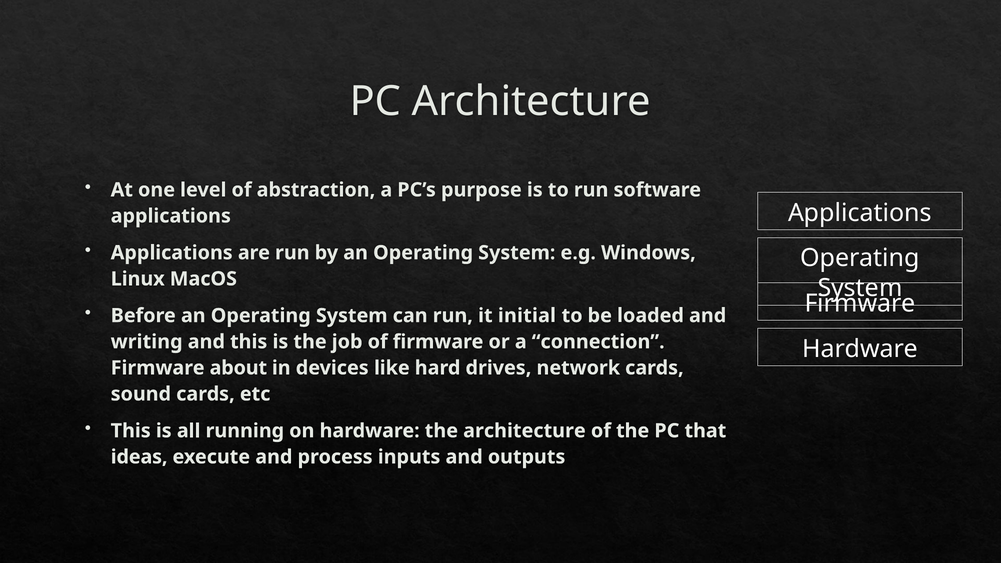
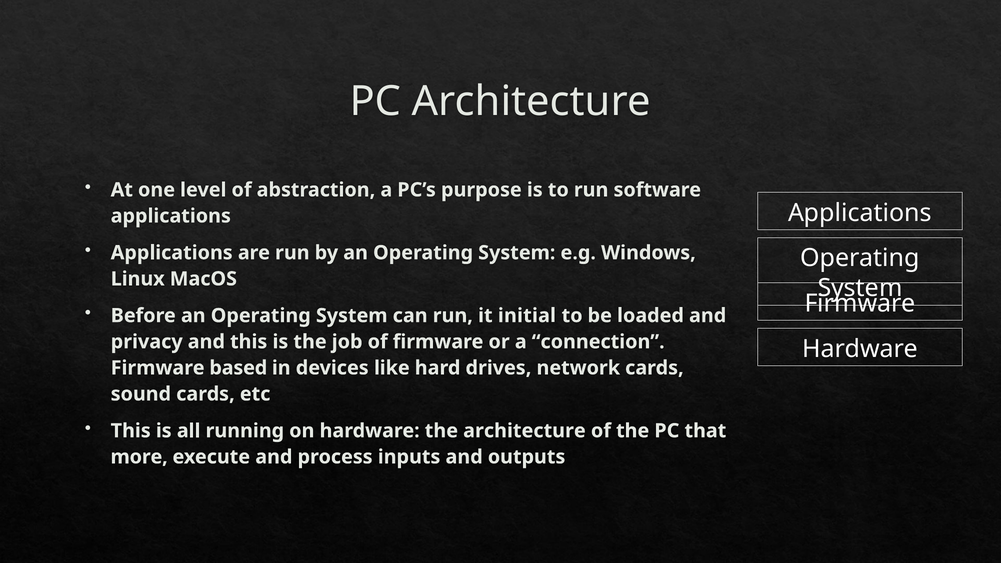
writing: writing -> privacy
about: about -> based
ideas: ideas -> more
